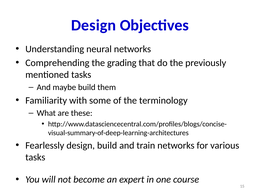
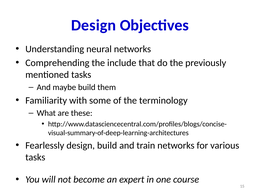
grading: grading -> include
